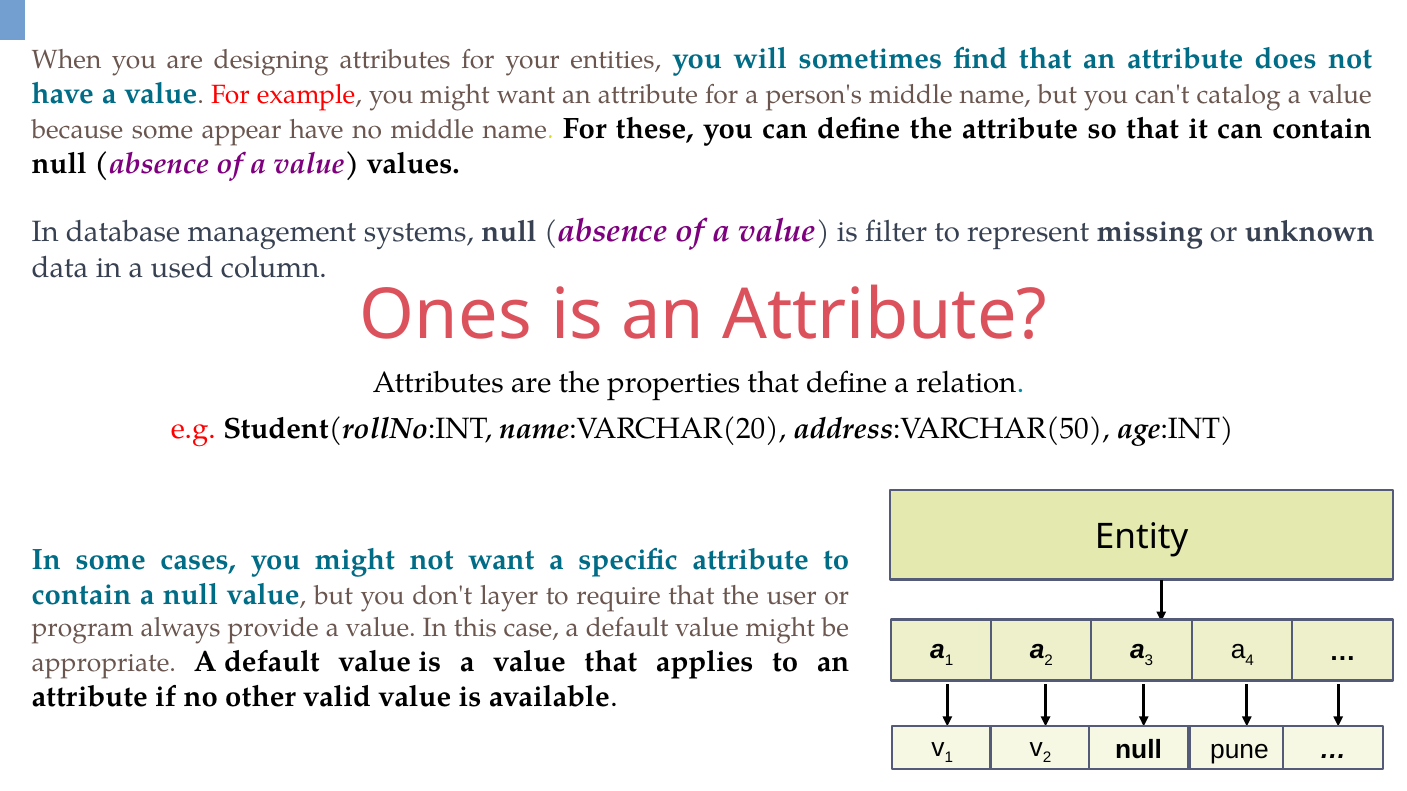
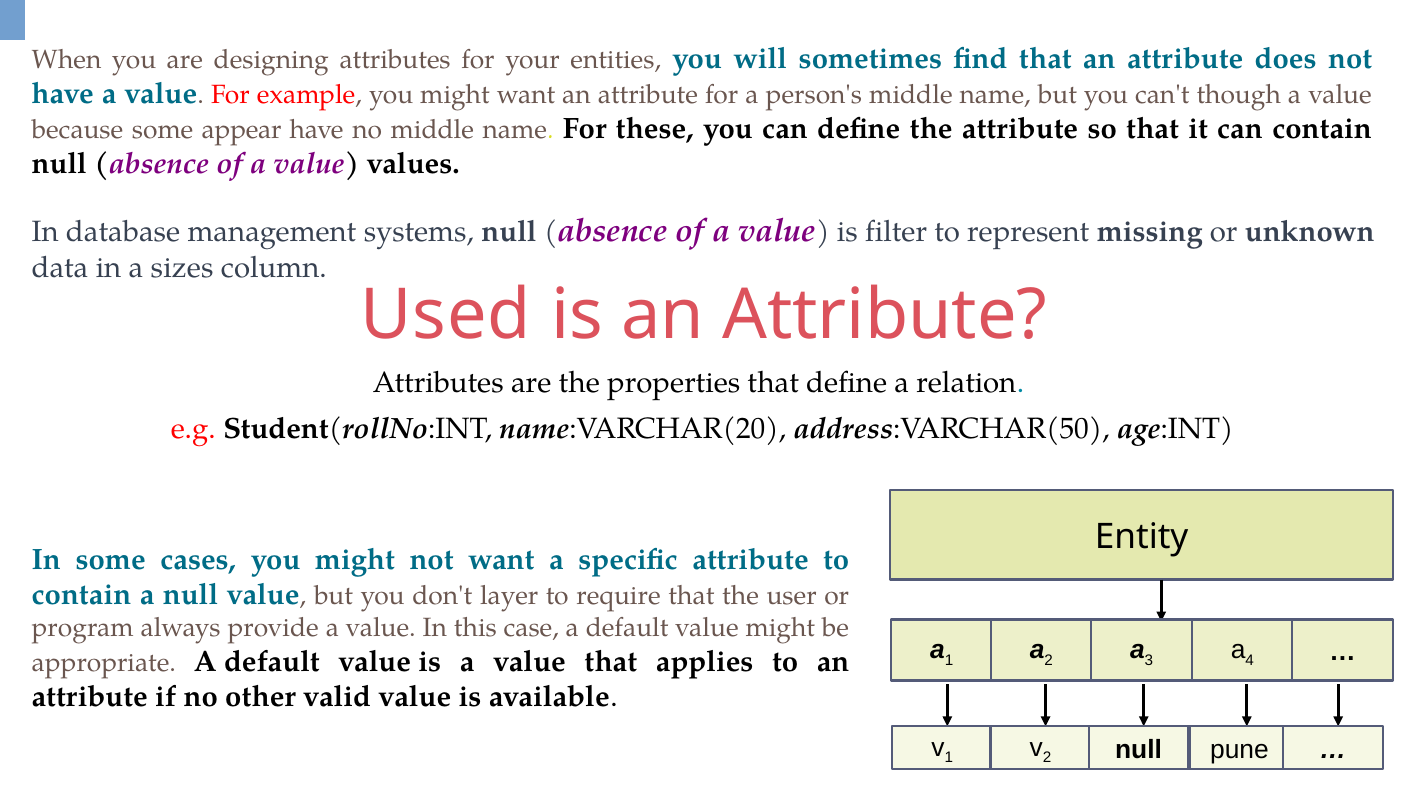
catalog: catalog -> though
used: used -> sizes
Ones: Ones -> Used
